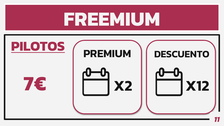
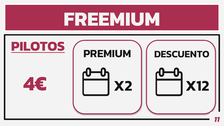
7€: 7€ -> 4€
